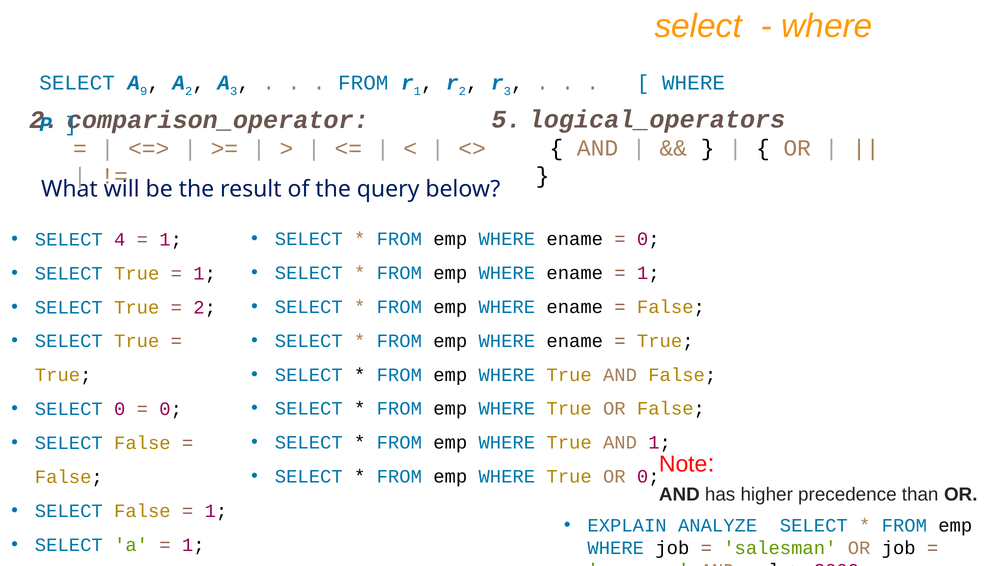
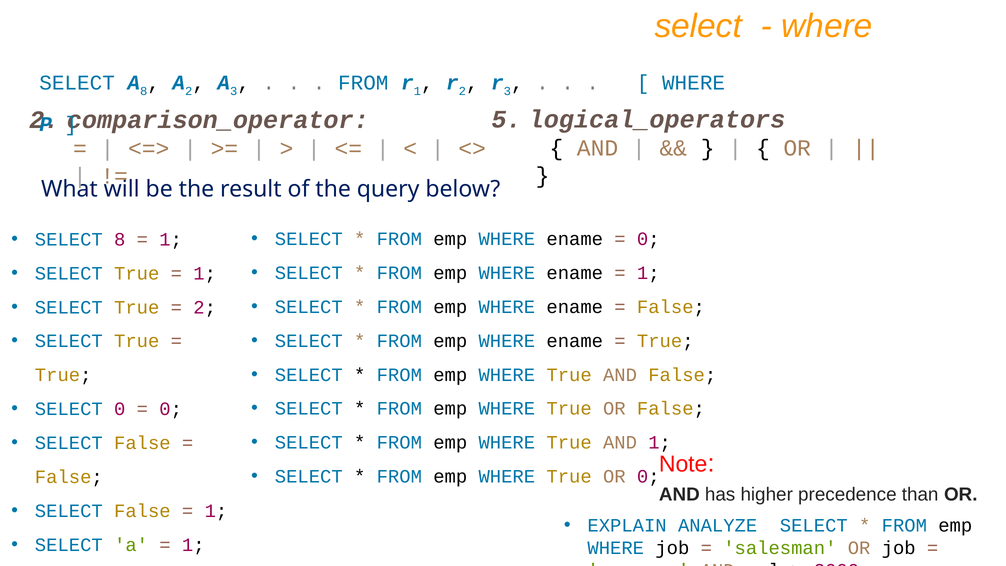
A 9: 9 -> 8
SELECT 4: 4 -> 8
